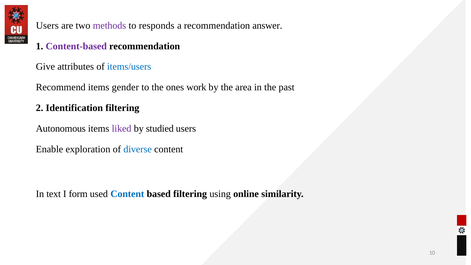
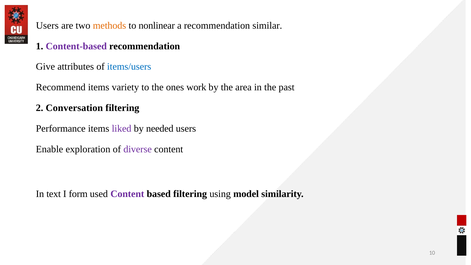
methods colour: purple -> orange
responds: responds -> nonlinear
answer: answer -> similar
gender: gender -> variety
Identification: Identification -> Conversation
Autonomous: Autonomous -> Performance
studied: studied -> needed
diverse colour: blue -> purple
Content at (127, 194) colour: blue -> purple
online: online -> model
